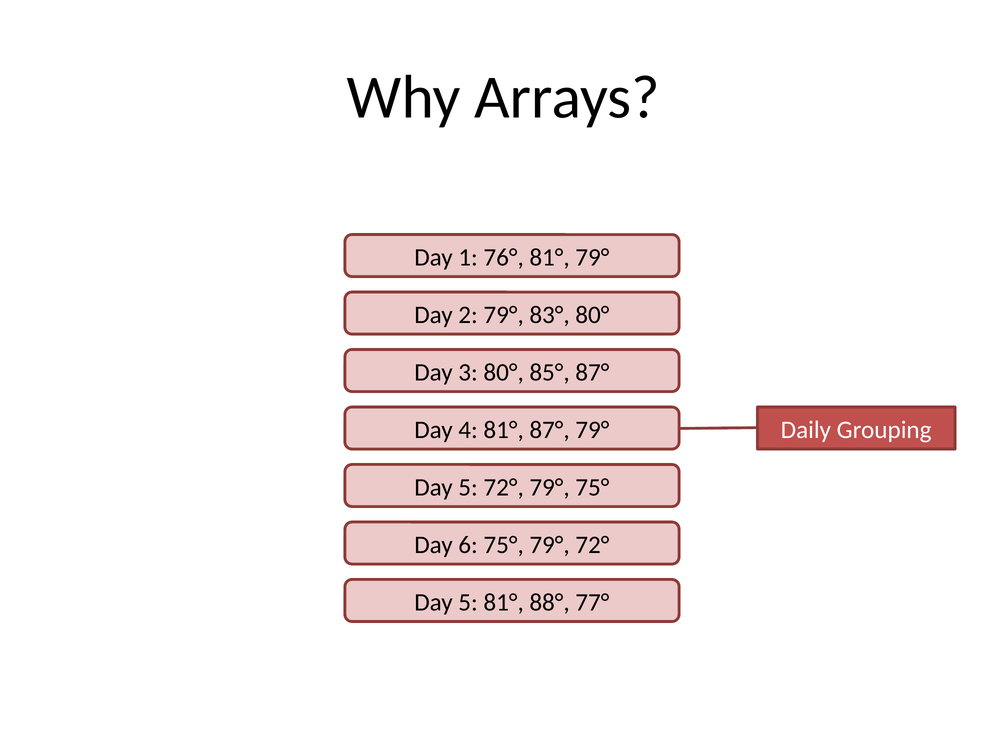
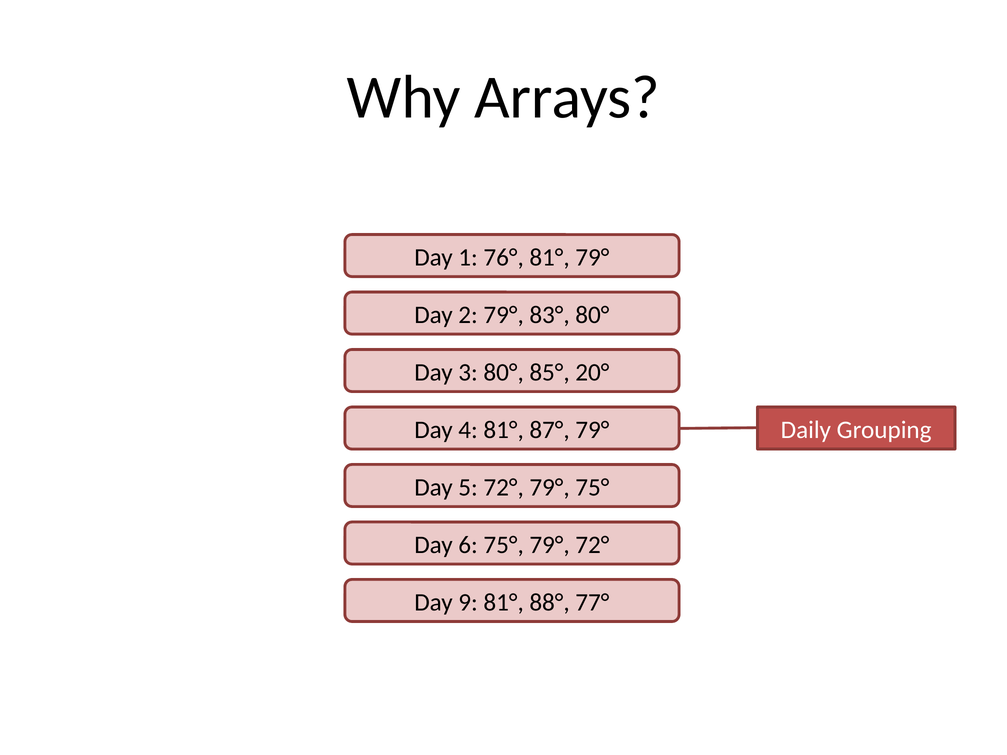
85° 87°: 87° -> 20°
5 at (468, 602): 5 -> 9
